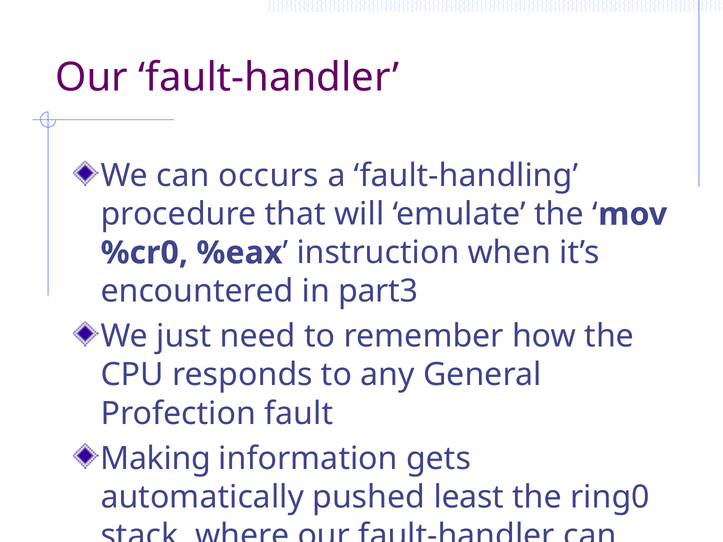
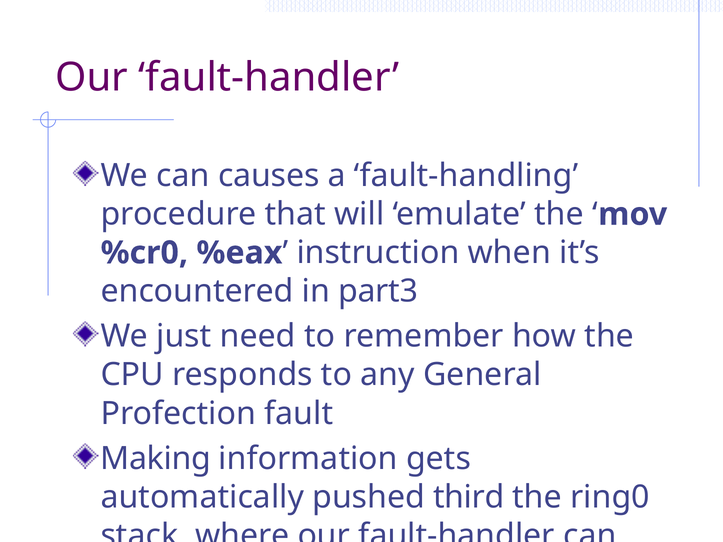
occurs: occurs -> causes
least: least -> third
